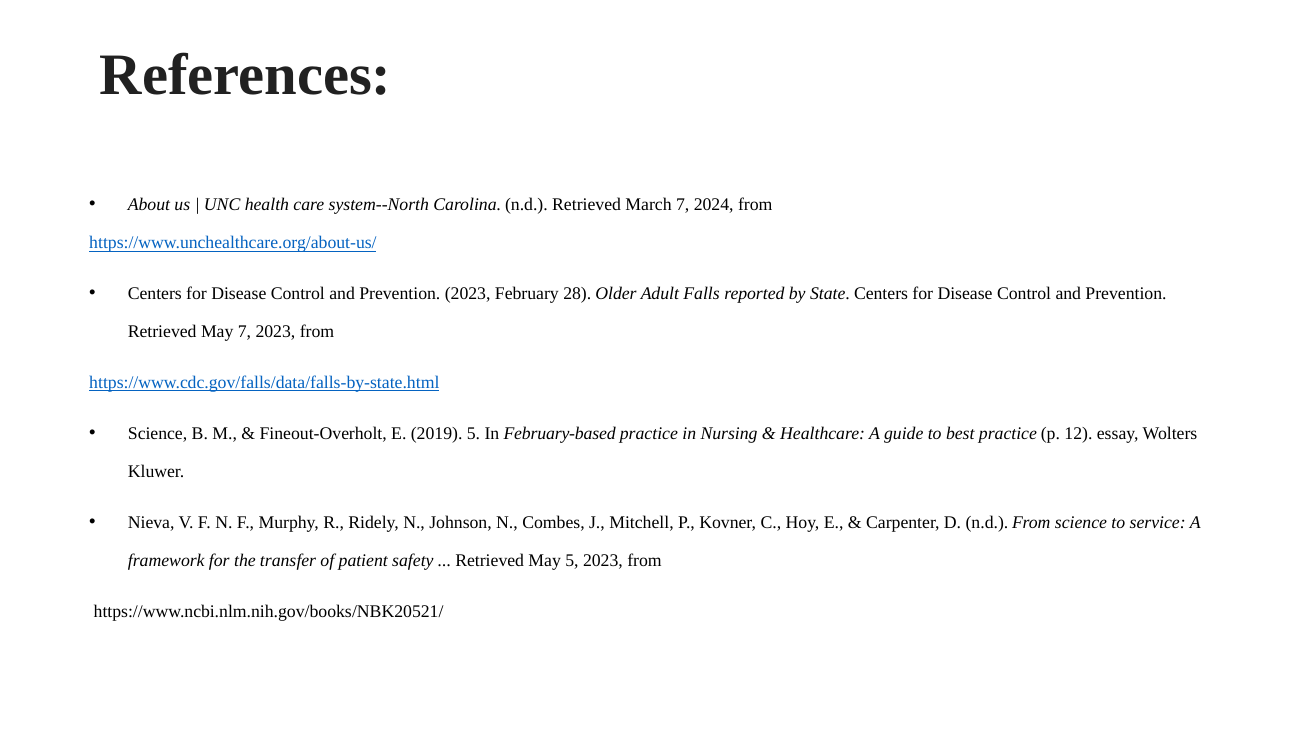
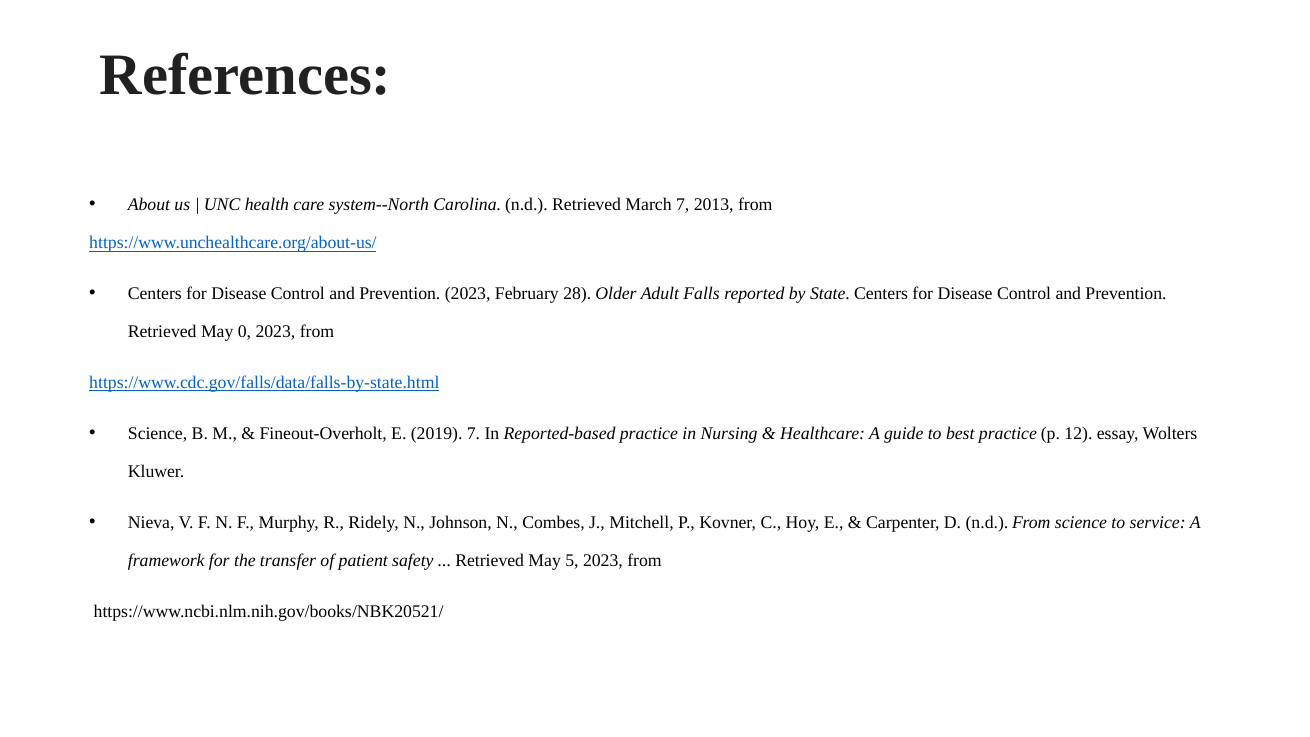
2024: 2024 -> 2013
May 7: 7 -> 0
2019 5: 5 -> 7
February-based: February-based -> Reported-based
